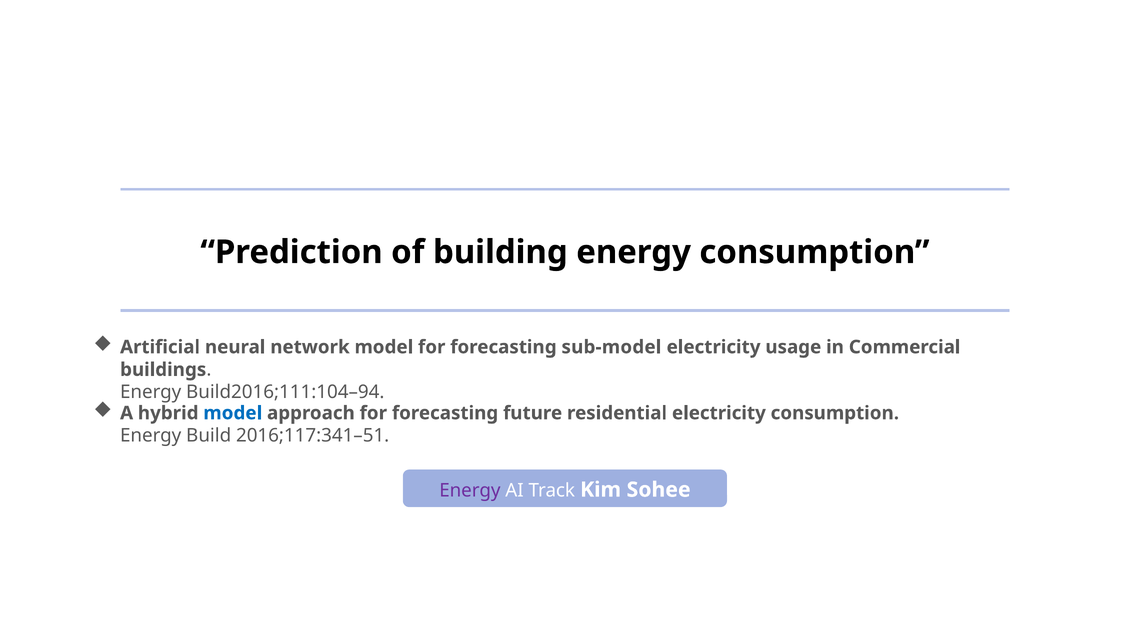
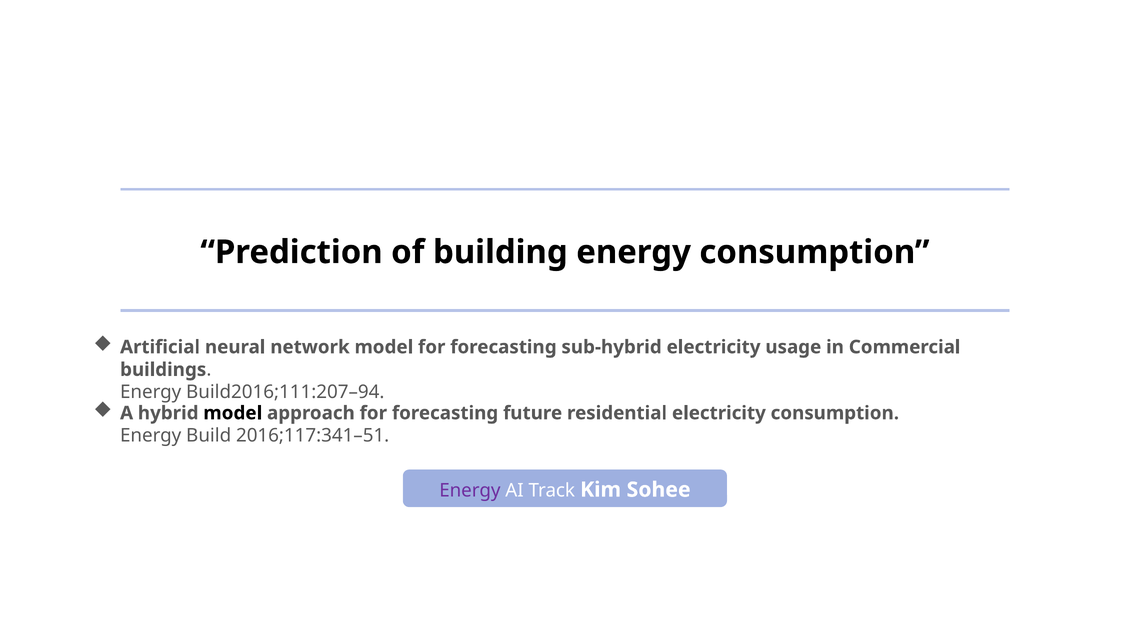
sub-model: sub-model -> sub-hybrid
Build2016;111:104–94: Build2016;111:104–94 -> Build2016;111:207–94
model at (233, 413) colour: blue -> black
